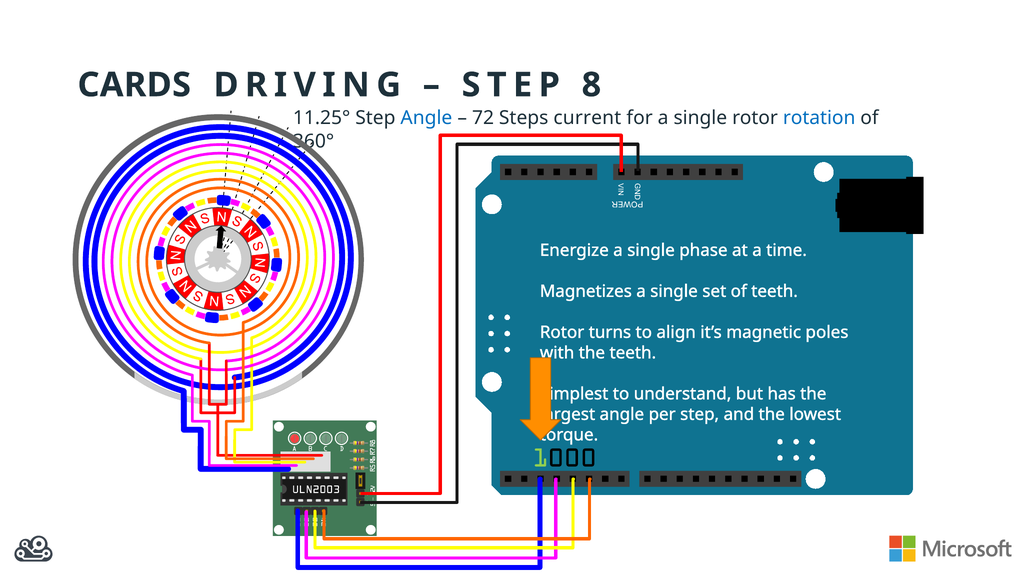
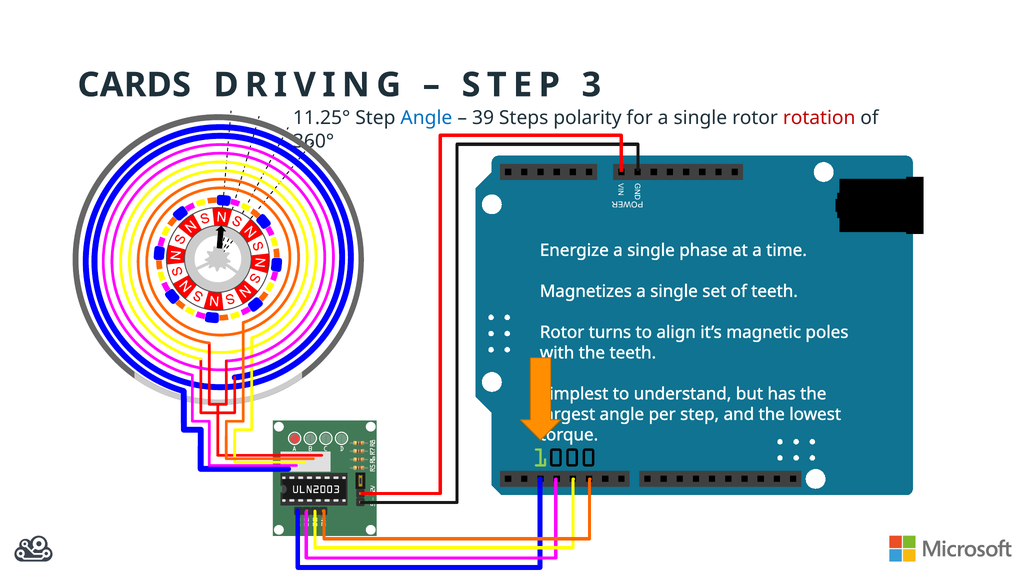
8: 8 -> 3
72: 72 -> 39
current: current -> polarity
rotation colour: blue -> red
